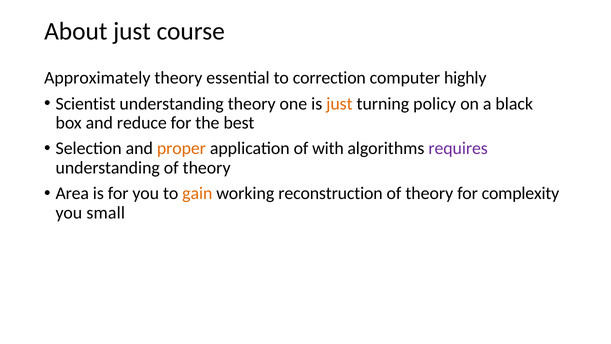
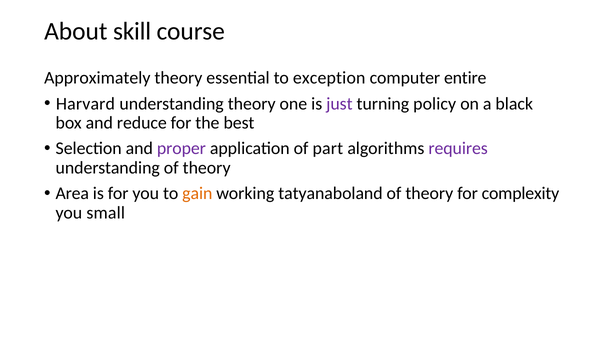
About just: just -> skill
correction: correction -> exception
highly: highly -> entire
Scientist: Scientist -> Harvard
just at (339, 104) colour: orange -> purple
proper colour: orange -> purple
with: with -> part
reconstruction: reconstruction -> tatyanaboland
